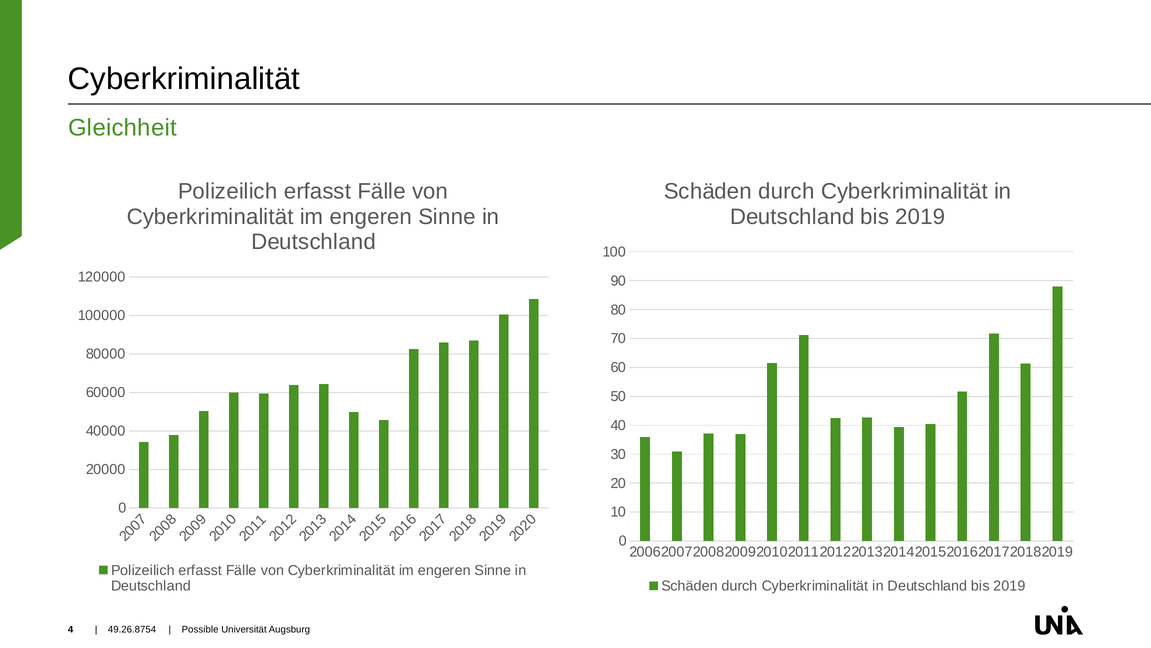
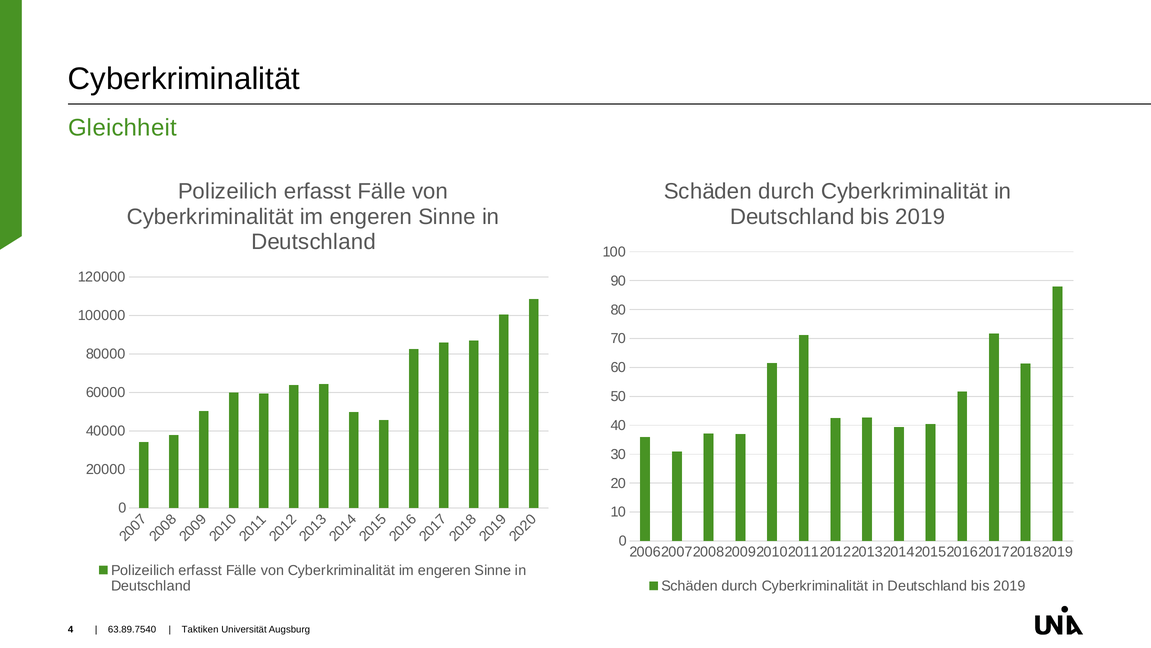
49.26.8754: 49.26.8754 -> 63.89.7540
Possible: Possible -> Taktiken
